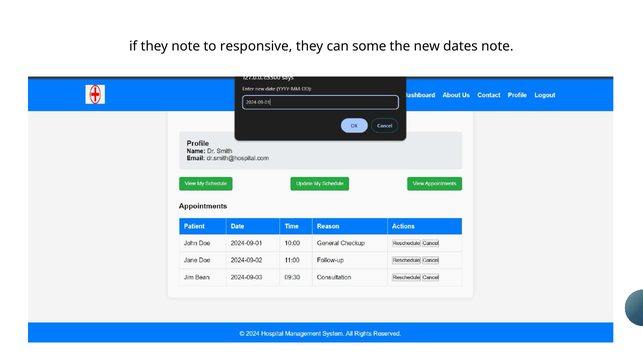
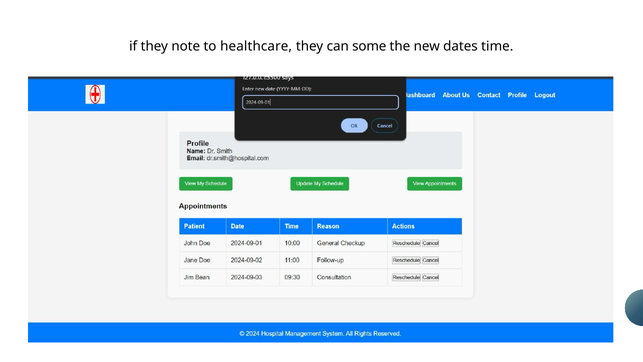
responsive: responsive -> healthcare
dates note: note -> time
